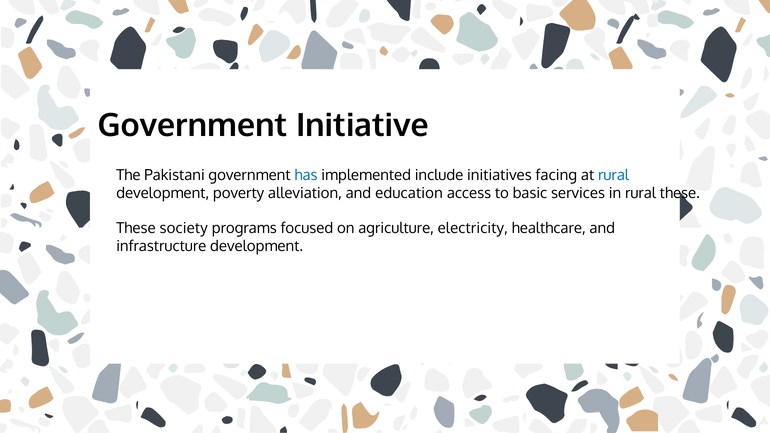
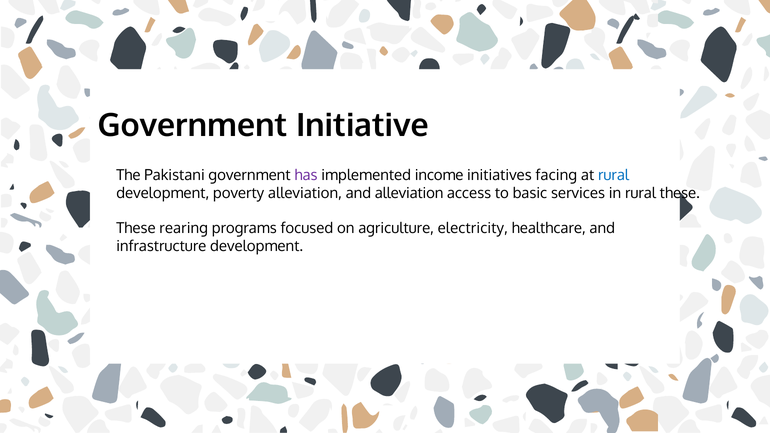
has colour: blue -> purple
include: include -> income
and education: education -> alleviation
society: society -> rearing
